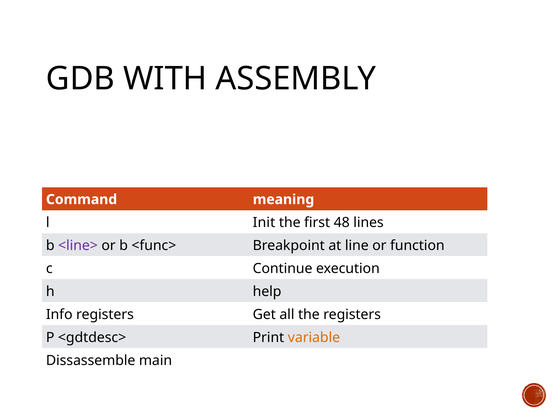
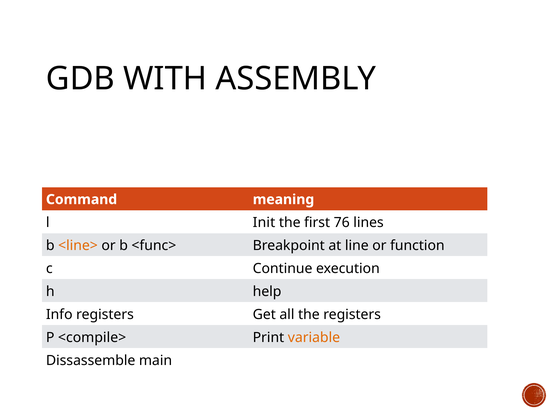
48: 48 -> 76
<line> colour: purple -> orange
<gdtdesc>: <gdtdesc> -> <compile>
